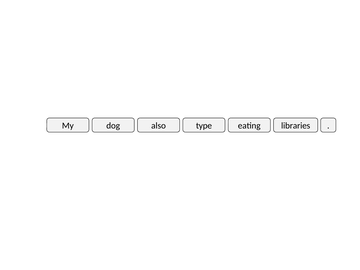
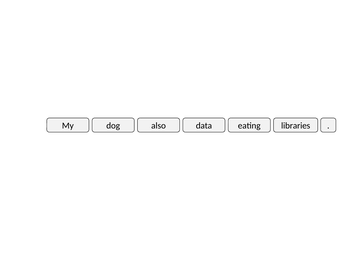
type: type -> data
